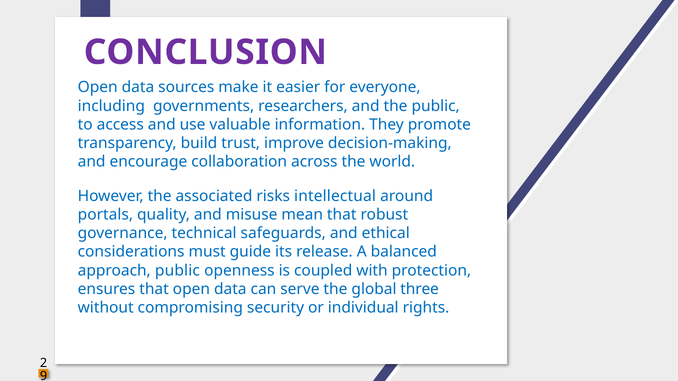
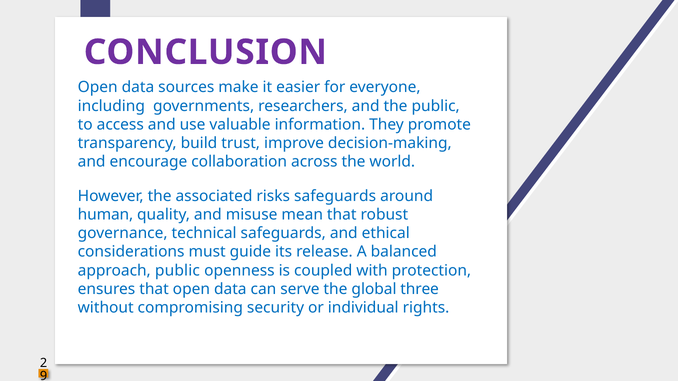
risks intellectual: intellectual -> safeguards
portals: portals -> human
